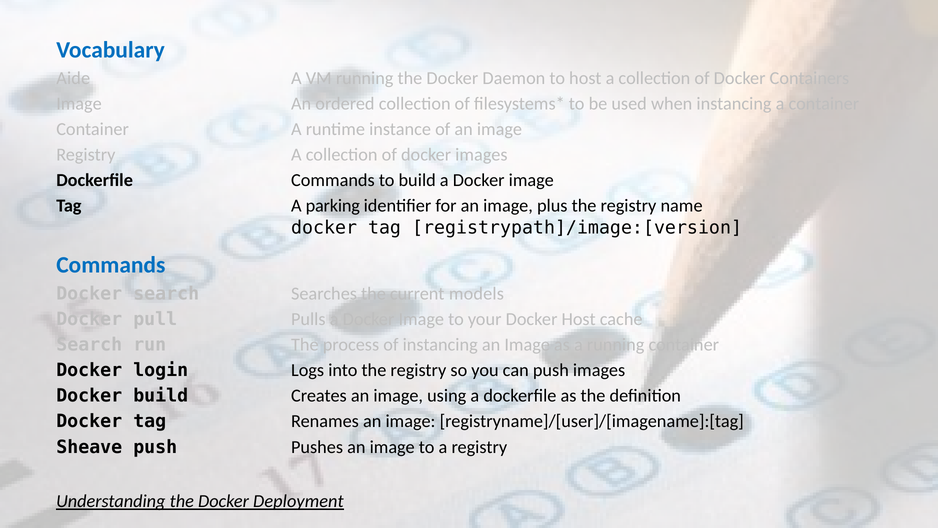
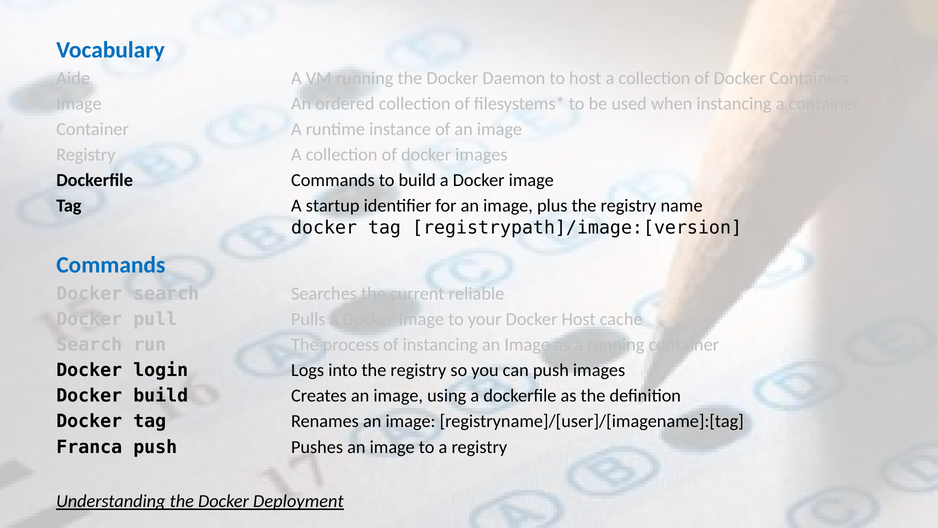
parking: parking -> startup
models: models -> reliable
Sheave: Sheave -> Franca
